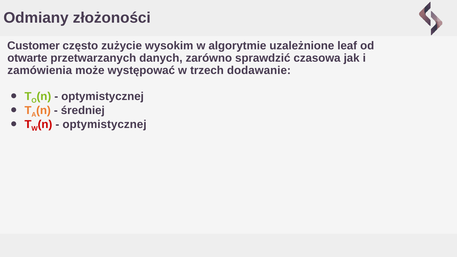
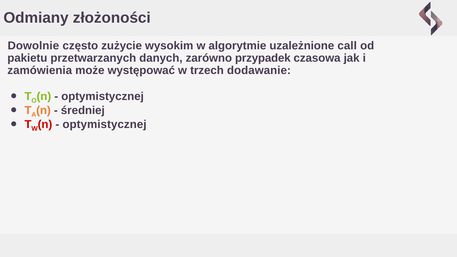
Customer: Customer -> Dowolnie
leaf: leaf -> call
otwarte: otwarte -> pakietu
sprawdzić: sprawdzić -> przypadek
